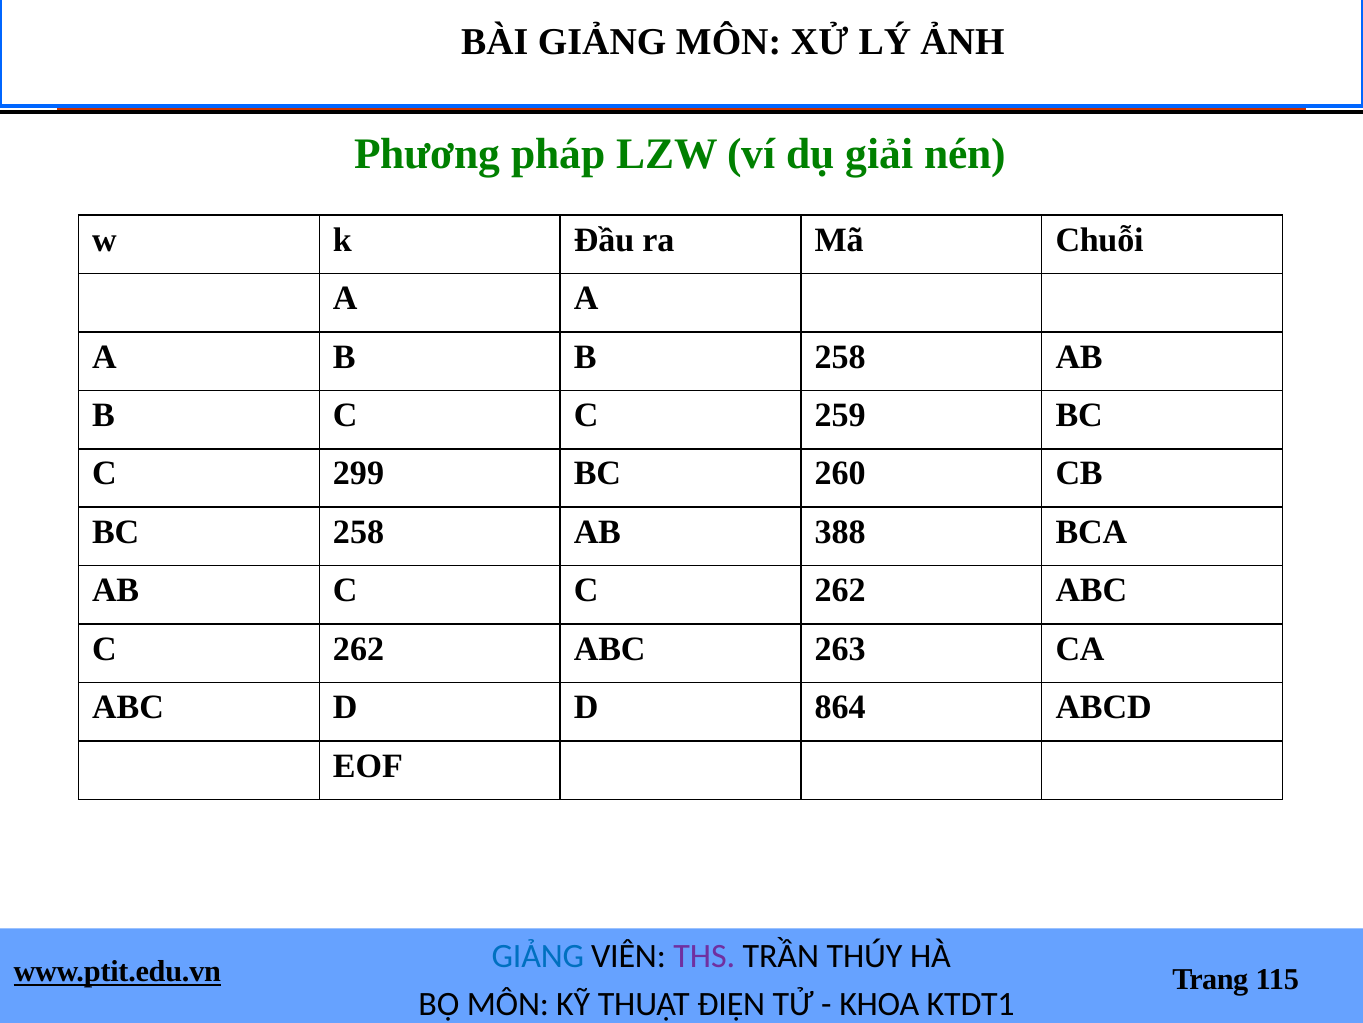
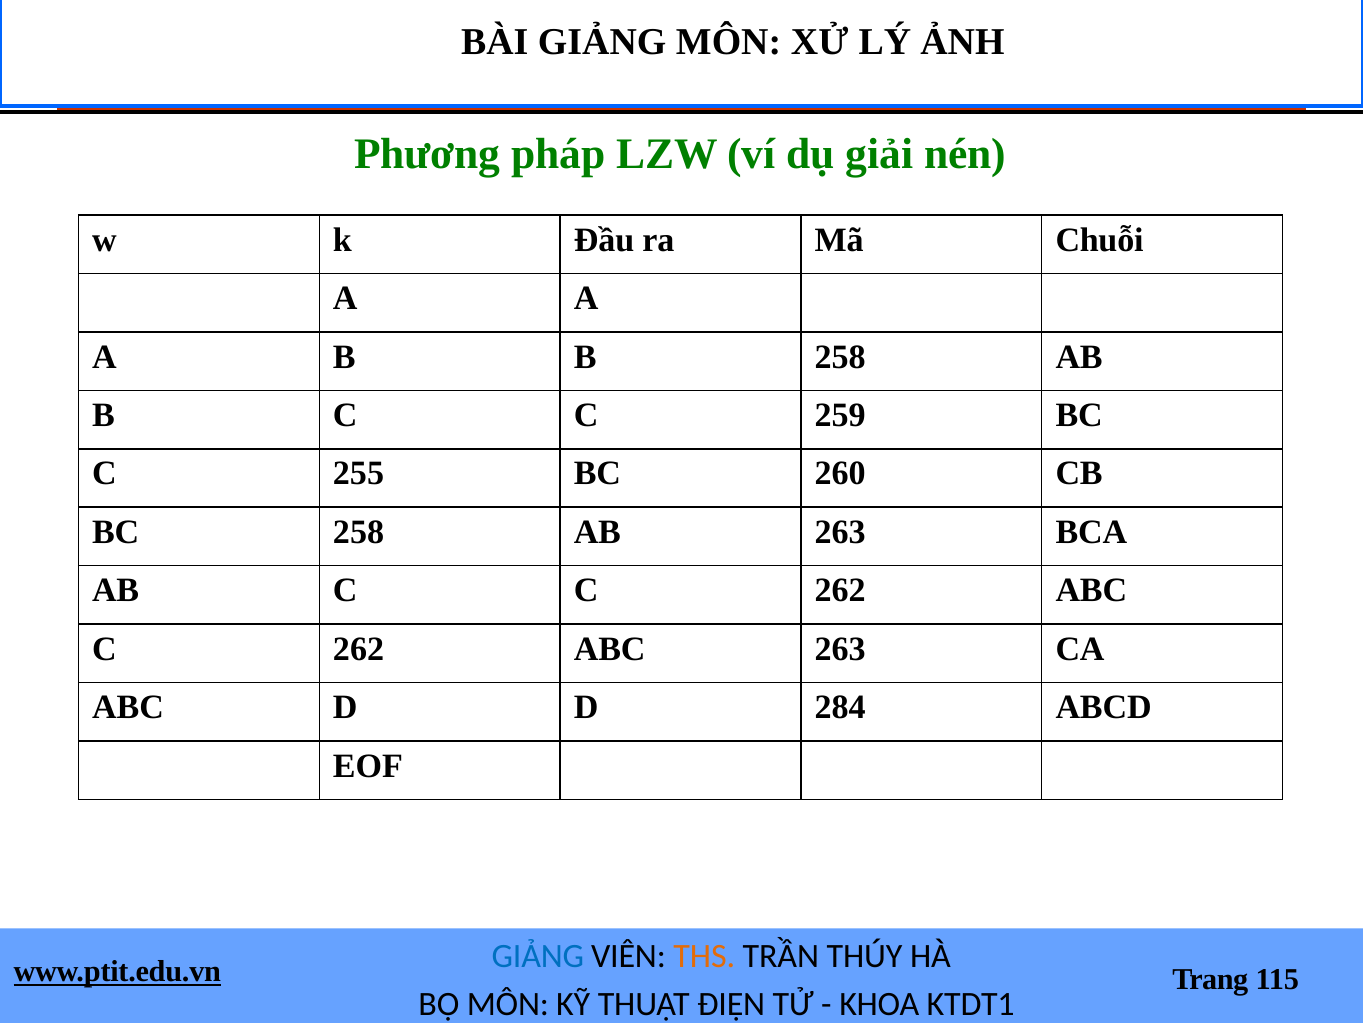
299: 299 -> 255
AB 388: 388 -> 263
864: 864 -> 284
THS colour: purple -> orange
